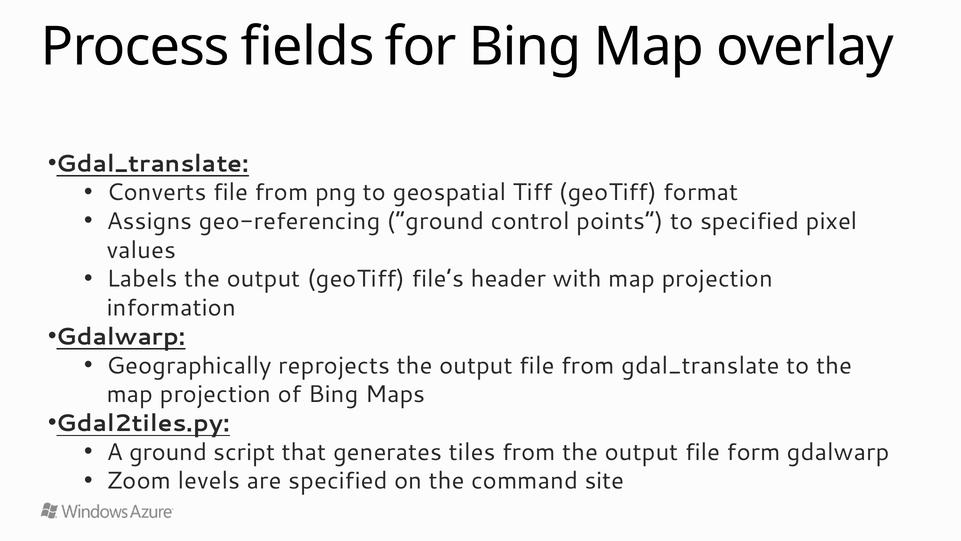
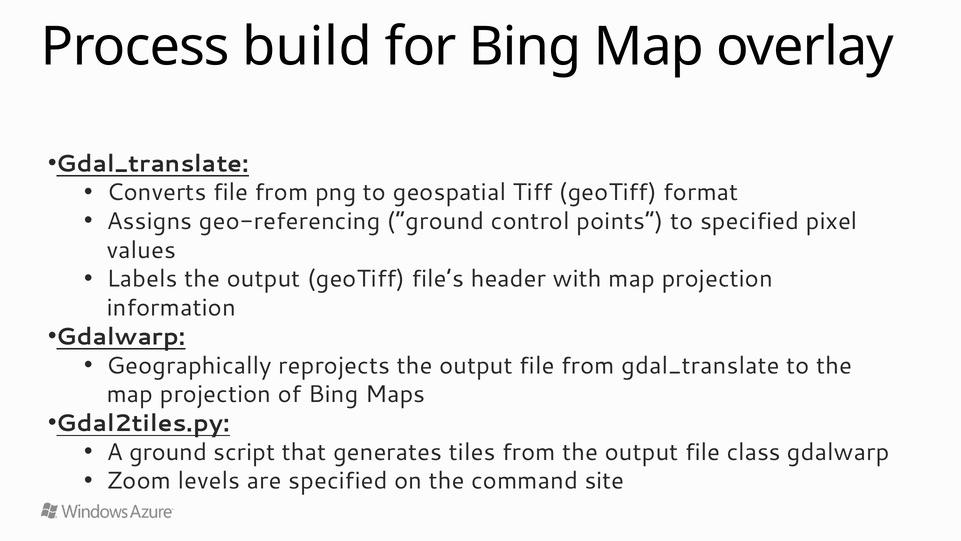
fields: fields -> build
form: form -> class
